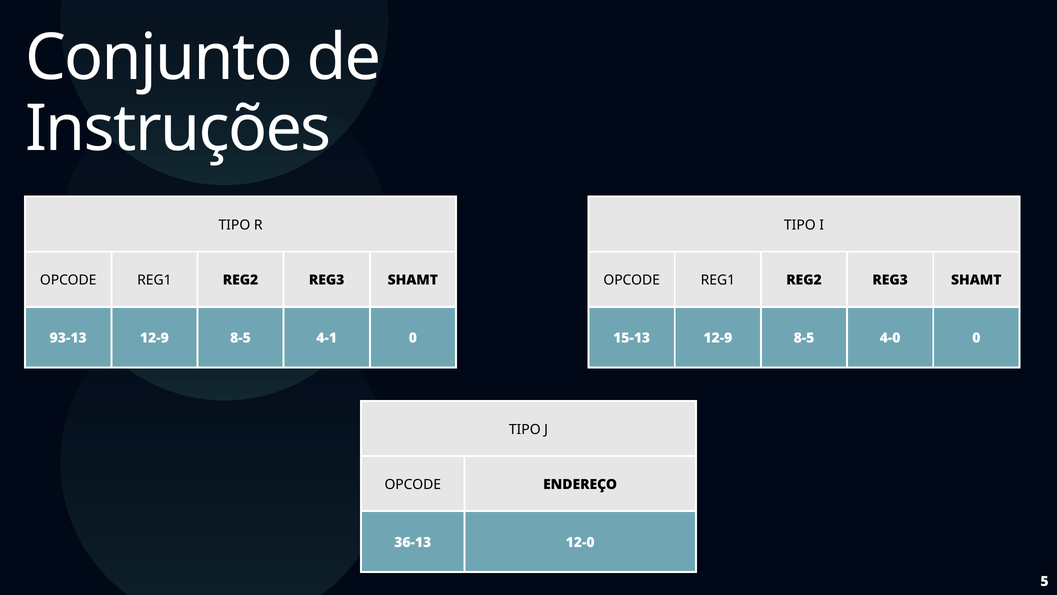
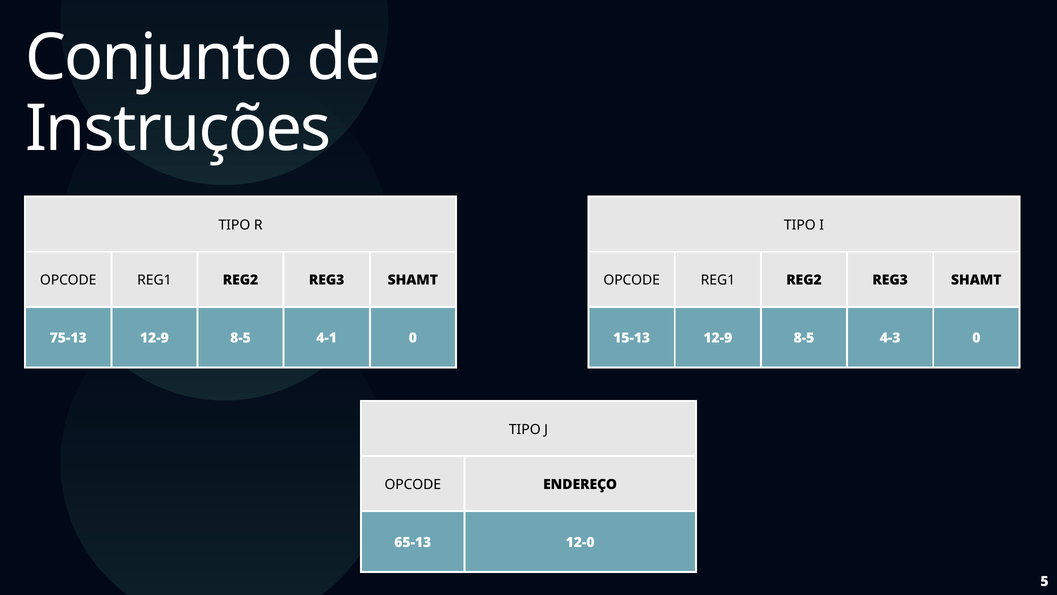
93-13: 93-13 -> 75-13
4-0: 4-0 -> 4-3
36-13: 36-13 -> 65-13
